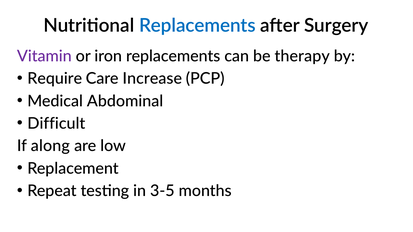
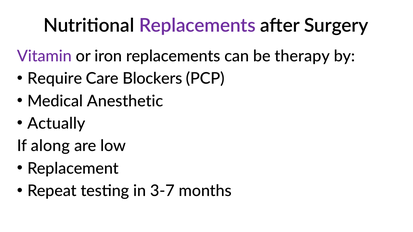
Replacements at (197, 26) colour: blue -> purple
Increase: Increase -> Blockers
Abdominal: Abdominal -> Anesthetic
Difficult: Difficult -> Actually
3-5: 3-5 -> 3-7
